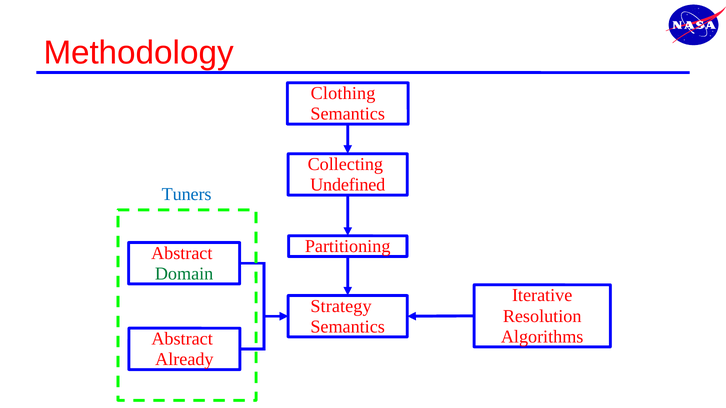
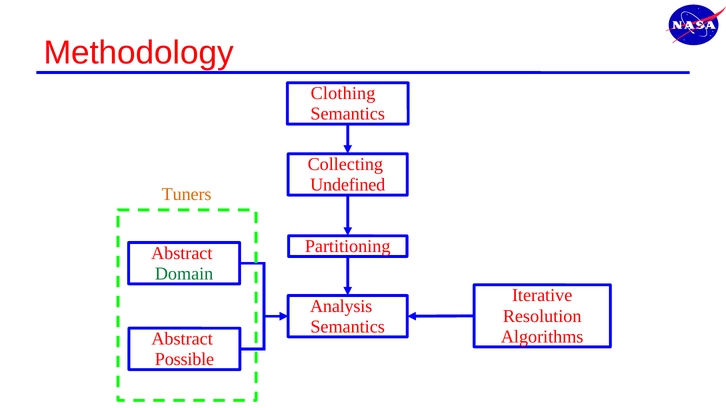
Tuners colour: blue -> orange
Strategy: Strategy -> Analysis
Already: Already -> Possible
